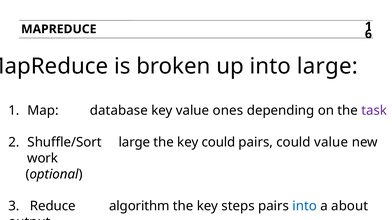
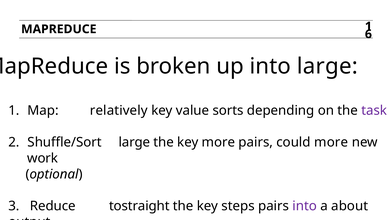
database: database -> relatively
ones: ones -> sorts
key could: could -> more
could value: value -> more
algorithm: algorithm -> tostraight
into at (305, 206) colour: blue -> purple
